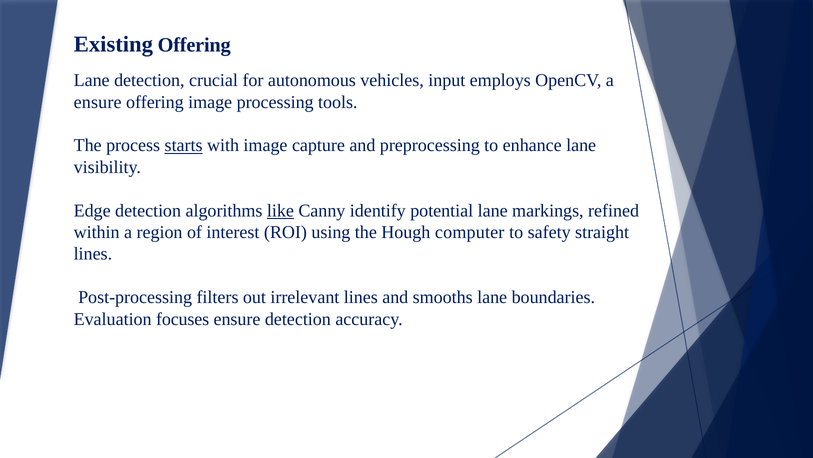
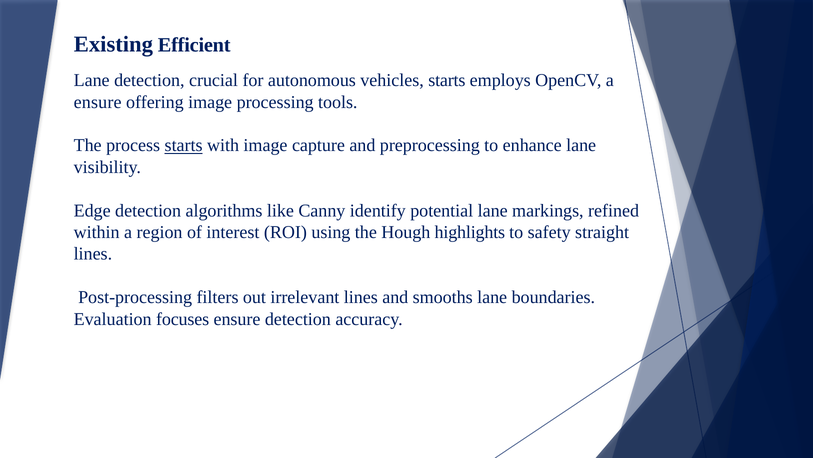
Existing Offering: Offering -> Efficient
vehicles input: input -> starts
like underline: present -> none
computer: computer -> highlights
